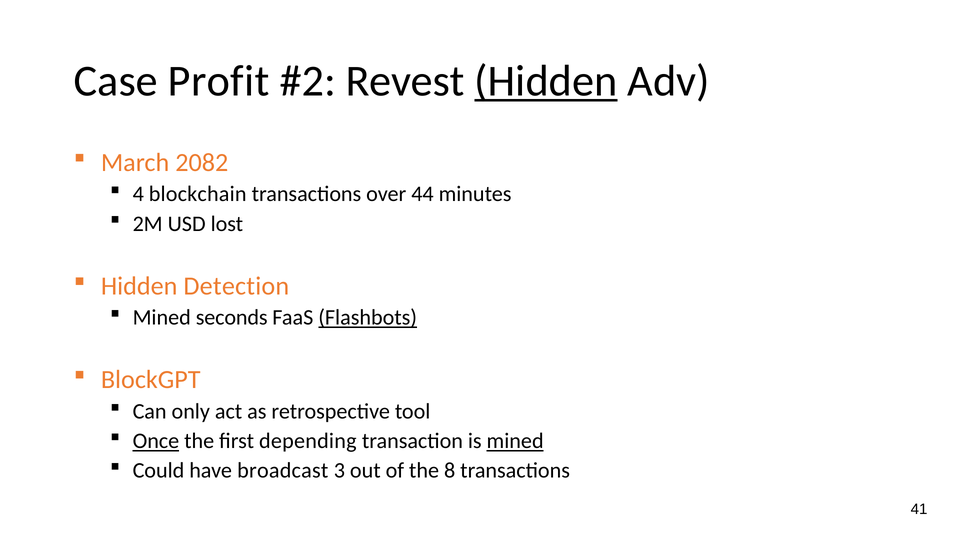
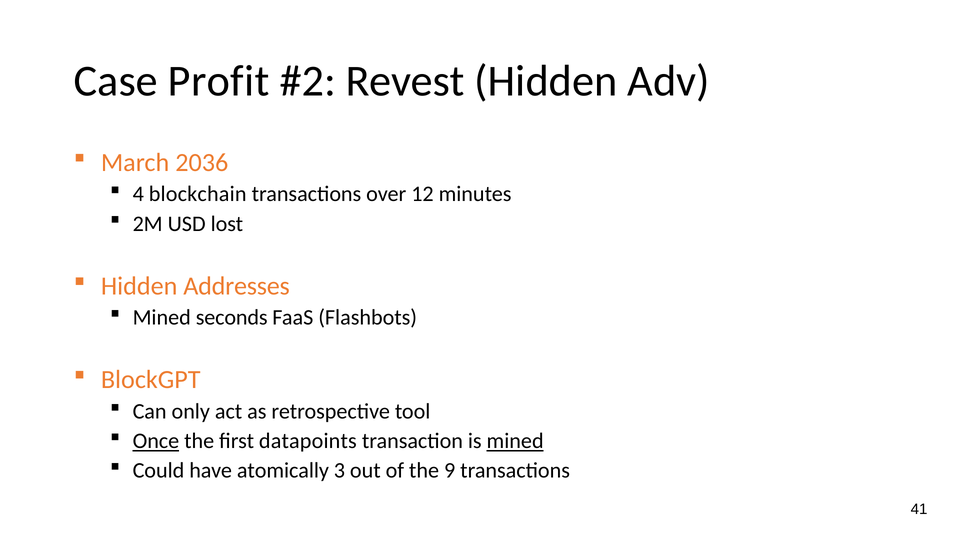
Hidden at (546, 81) underline: present -> none
2082: 2082 -> 2036
44: 44 -> 12
Detection: Detection -> Addresses
Flashbots underline: present -> none
depending: depending -> datapoints
broadcast: broadcast -> atomically
8: 8 -> 9
